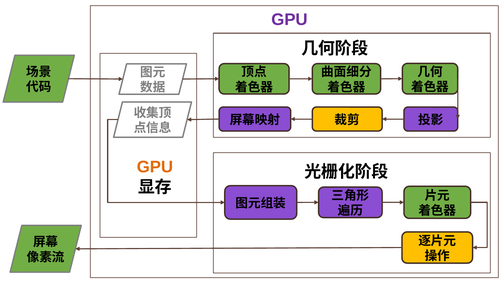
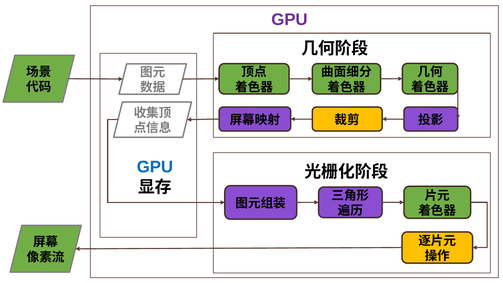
GPU at (155, 167) colour: orange -> blue
